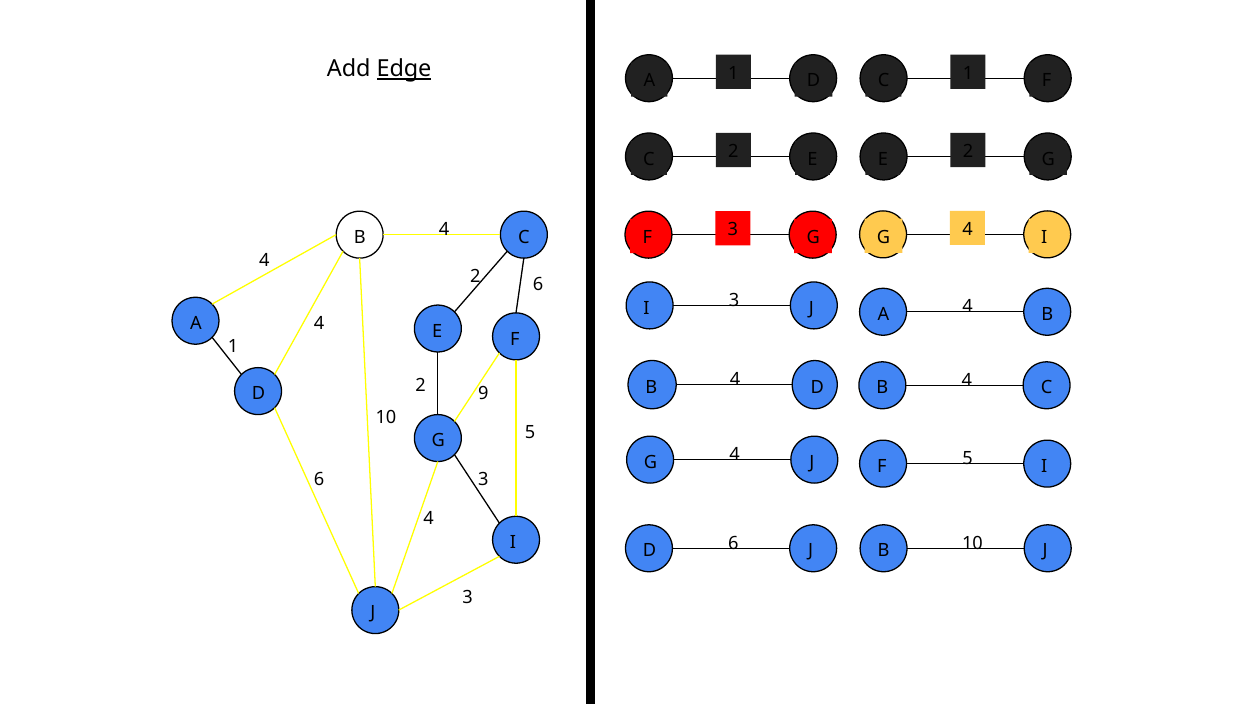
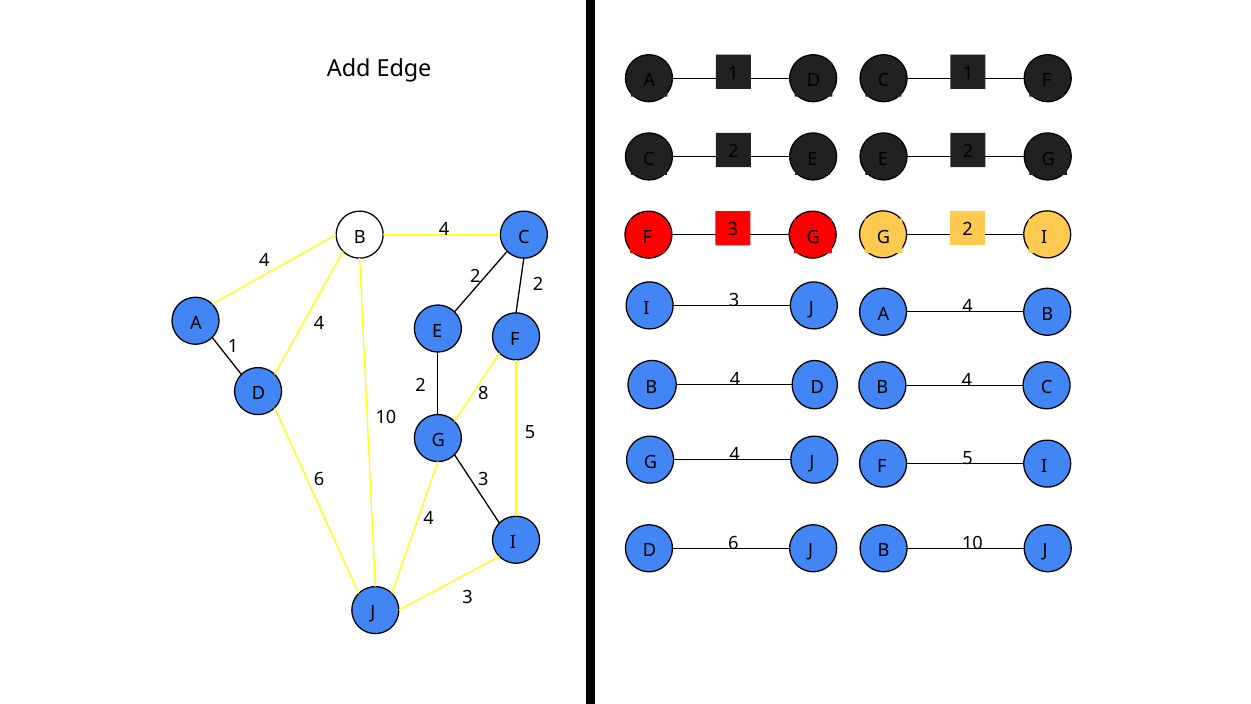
Edge underline: present -> none
4 at (967, 229): 4 -> 2
6 at (538, 284): 6 -> 2
9: 9 -> 8
